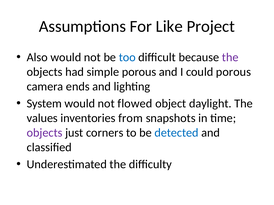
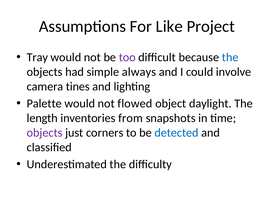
Also: Also -> Tray
too colour: blue -> purple
the at (230, 57) colour: purple -> blue
simple porous: porous -> always
could porous: porous -> involve
ends: ends -> tines
System: System -> Palette
values: values -> length
